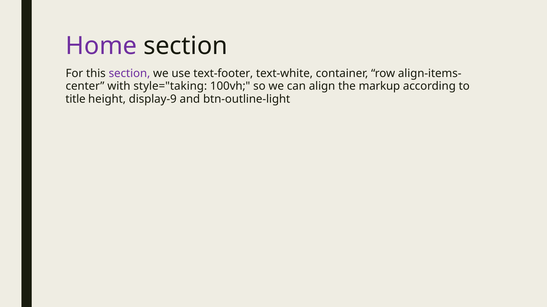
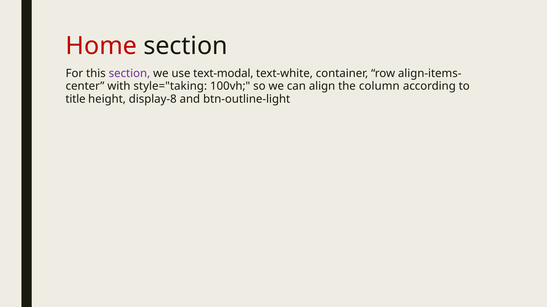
Home colour: purple -> red
text-footer: text-footer -> text-modal
markup: markup -> column
display-9: display-9 -> display-8
